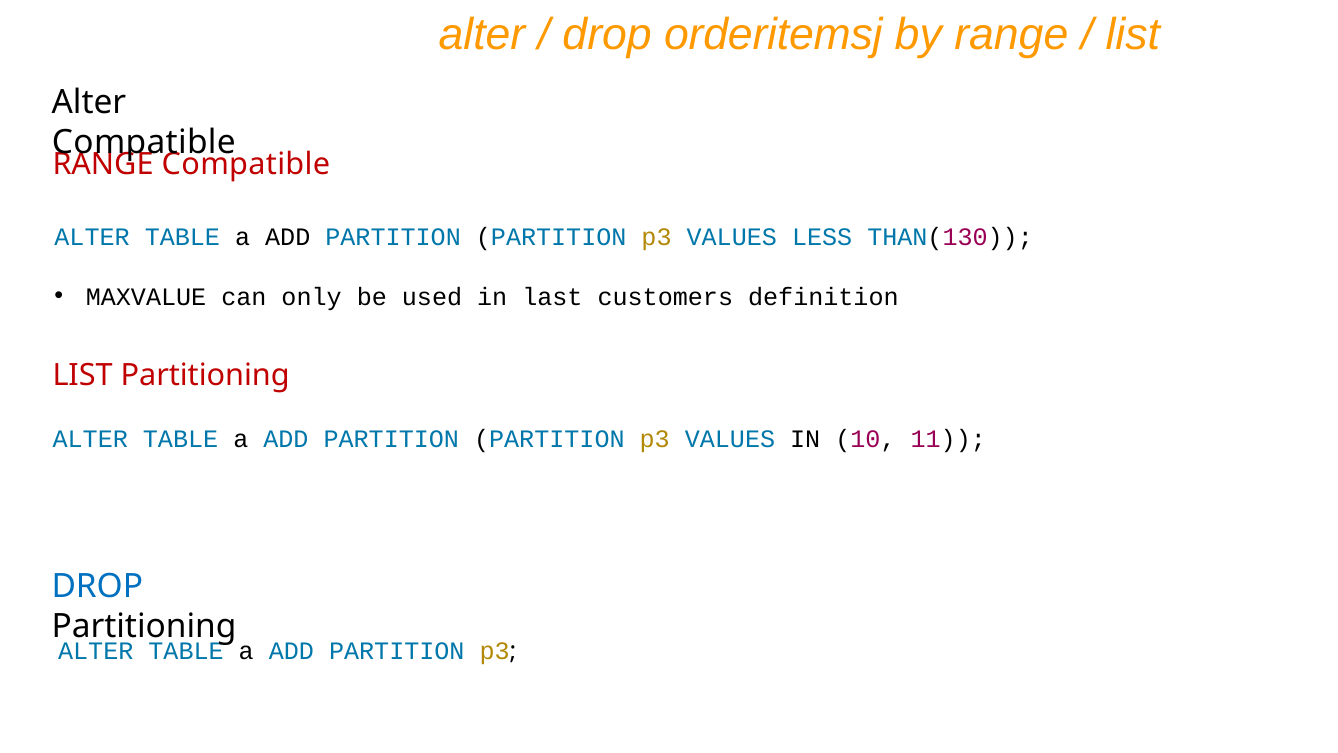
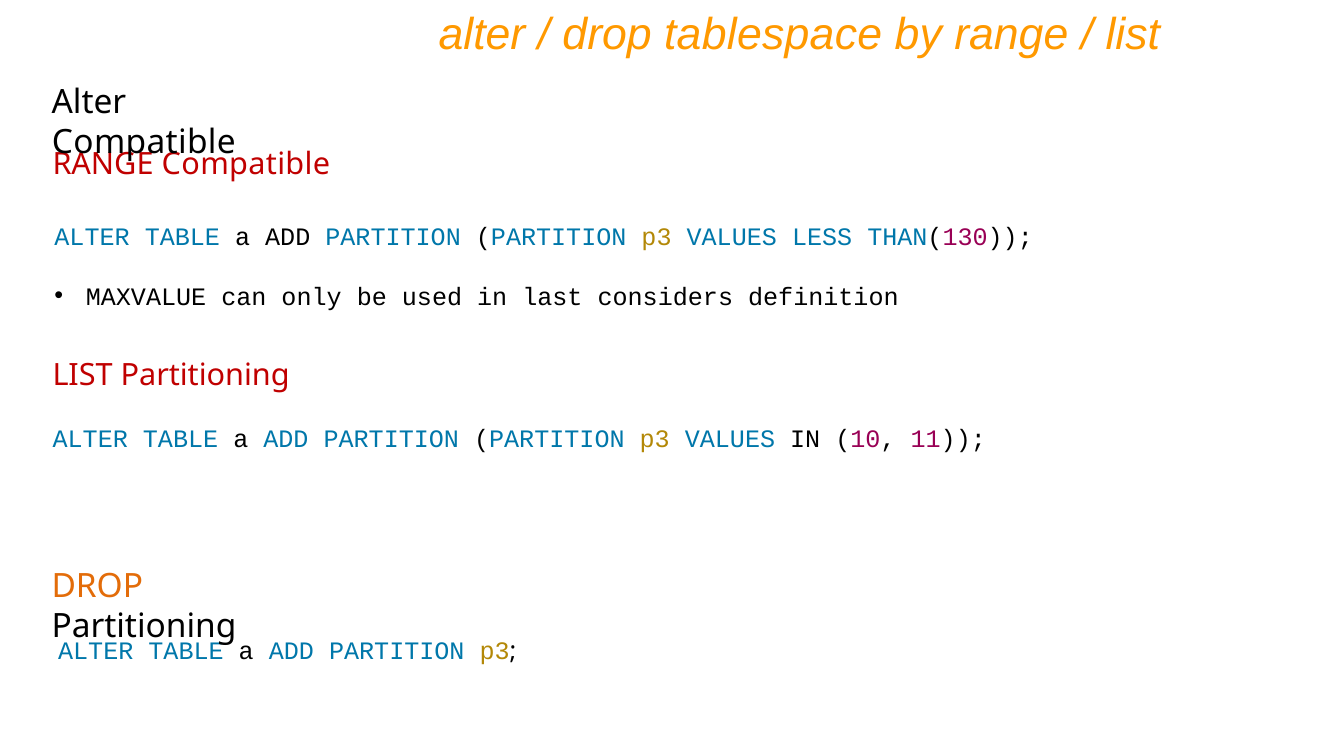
orderitemsj: orderitemsj -> tablespace
customers: customers -> considers
DROP at (97, 586) colour: blue -> orange
